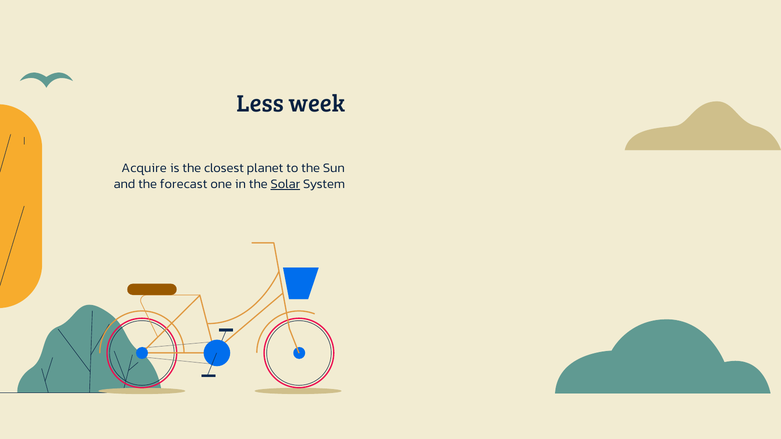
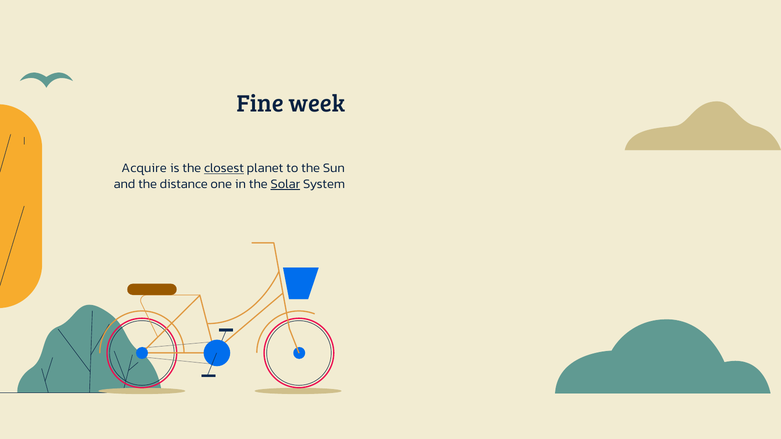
Less: Less -> Fine
closest underline: none -> present
forecast: forecast -> distance
